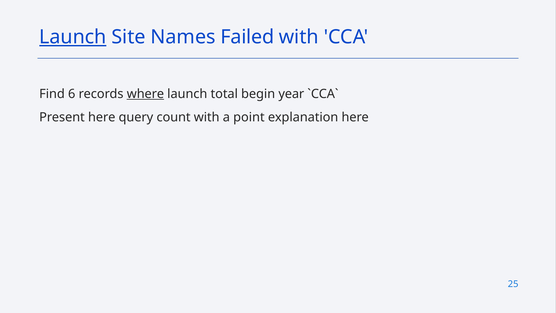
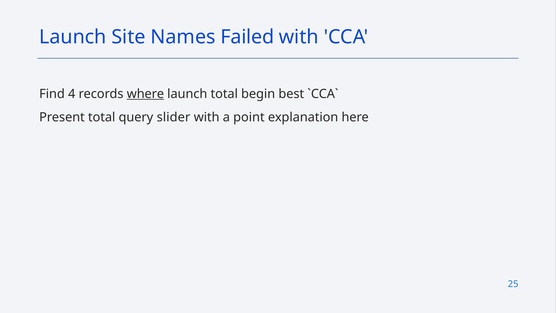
Launch at (73, 37) underline: present -> none
6: 6 -> 4
year: year -> best
Present here: here -> total
count: count -> slider
